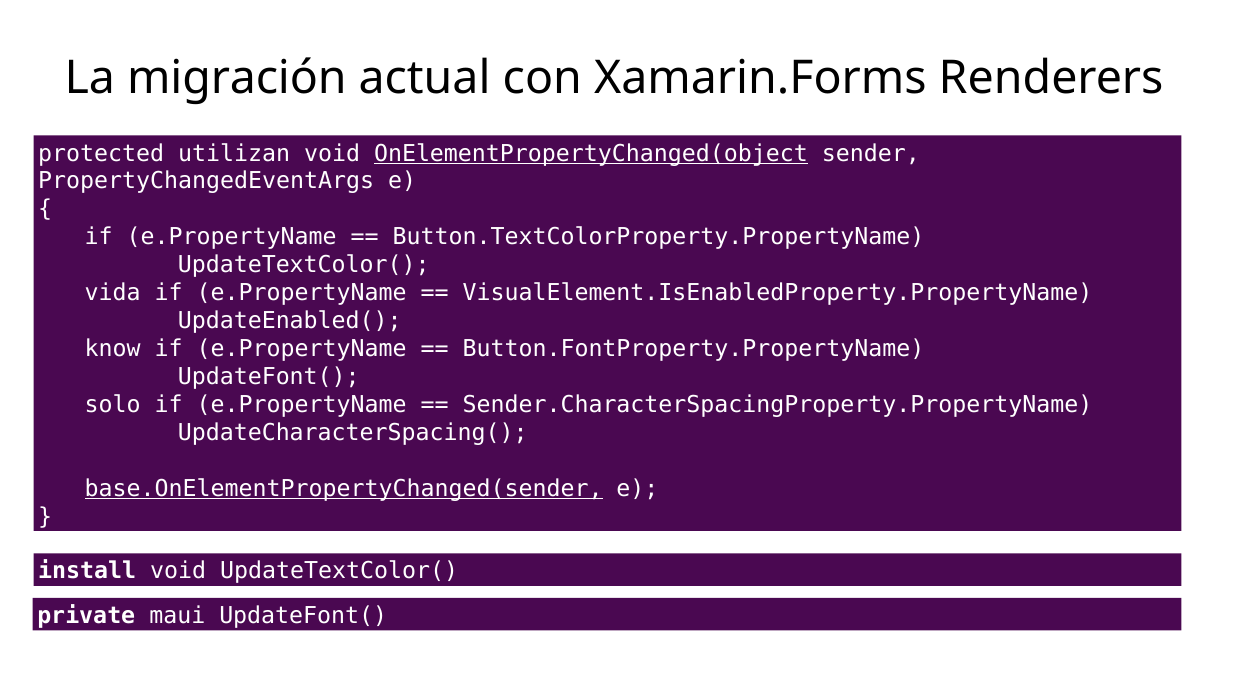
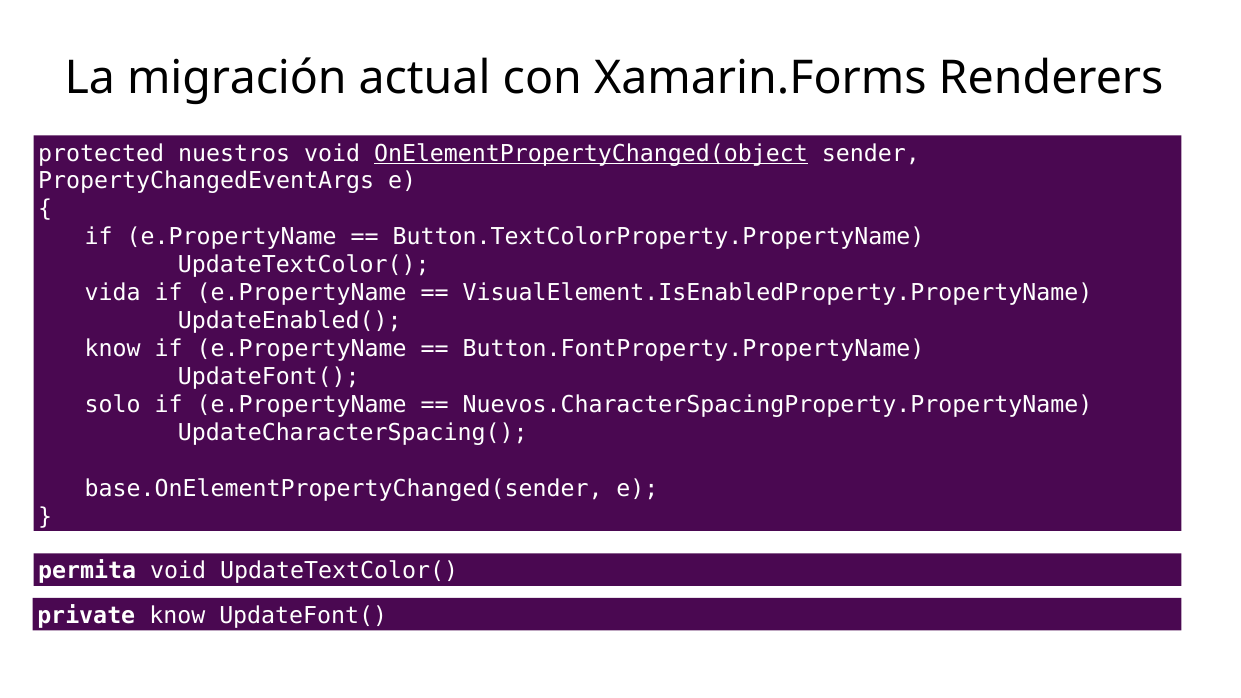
utilizan: utilizan -> nuestros
Sender.CharacterSpacingProperty.PropertyName: Sender.CharacterSpacingProperty.PropertyName -> Nuevos.CharacterSpacingProperty.PropertyName
base.OnElementPropertyChanged(sender underline: present -> none
install: install -> permita
private maui: maui -> know
